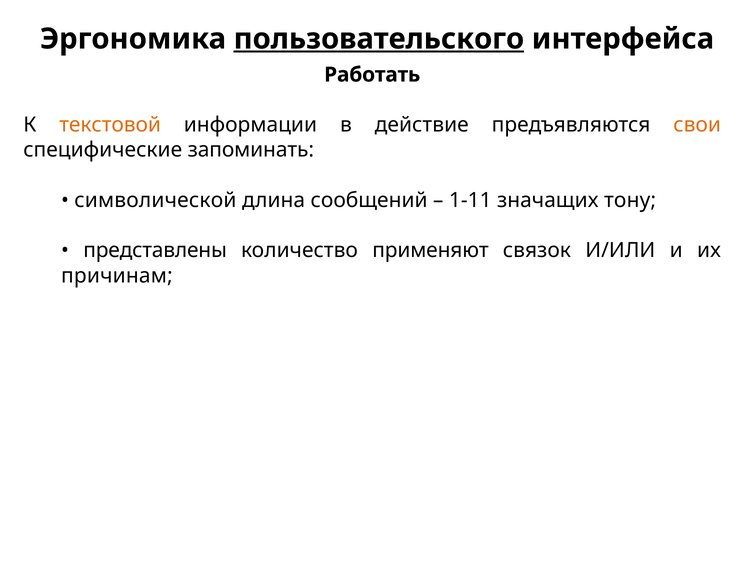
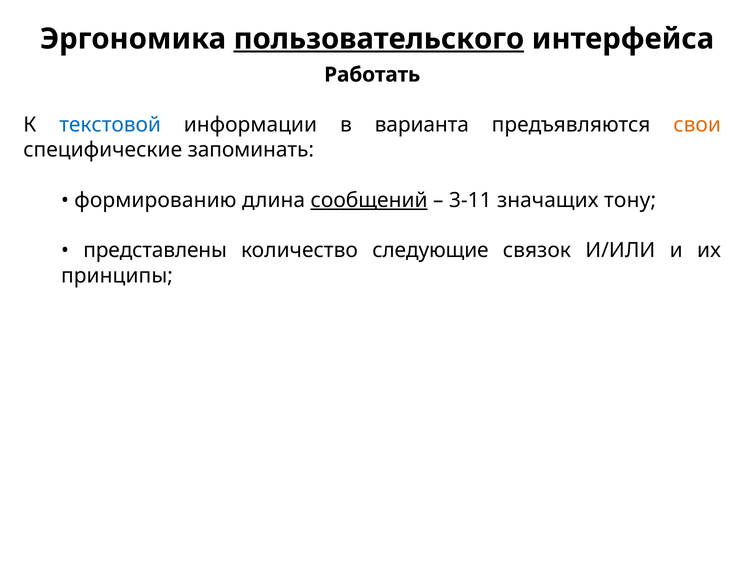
текстовой colour: orange -> blue
действие: действие -> варианта
символической: символической -> формированию
сообщений underline: none -> present
1-11: 1-11 -> 3-11
применяют: применяют -> следующие
причинам: причинам -> принципы
